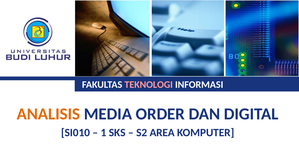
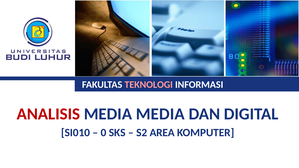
ANALISIS colour: orange -> red
MEDIA ORDER: ORDER -> MEDIA
1: 1 -> 0
